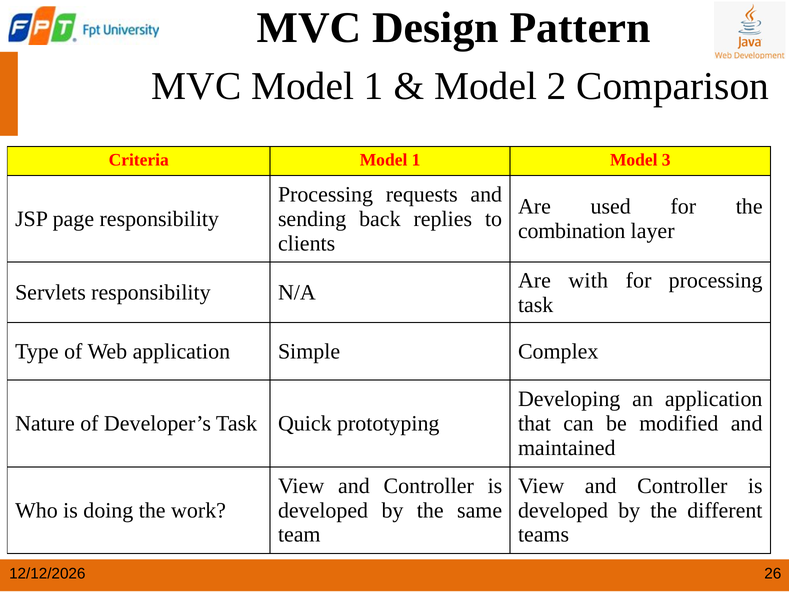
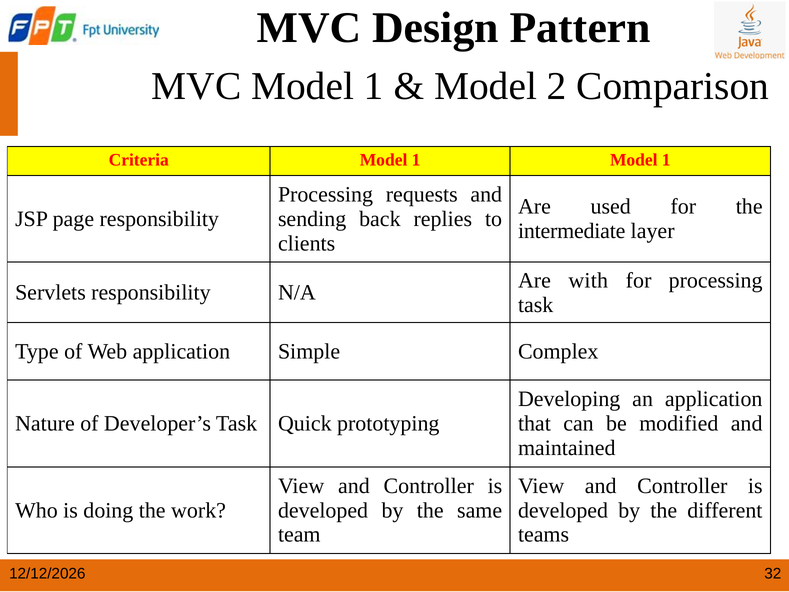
1 Model 3: 3 -> 1
combination: combination -> intermediate
26: 26 -> 32
